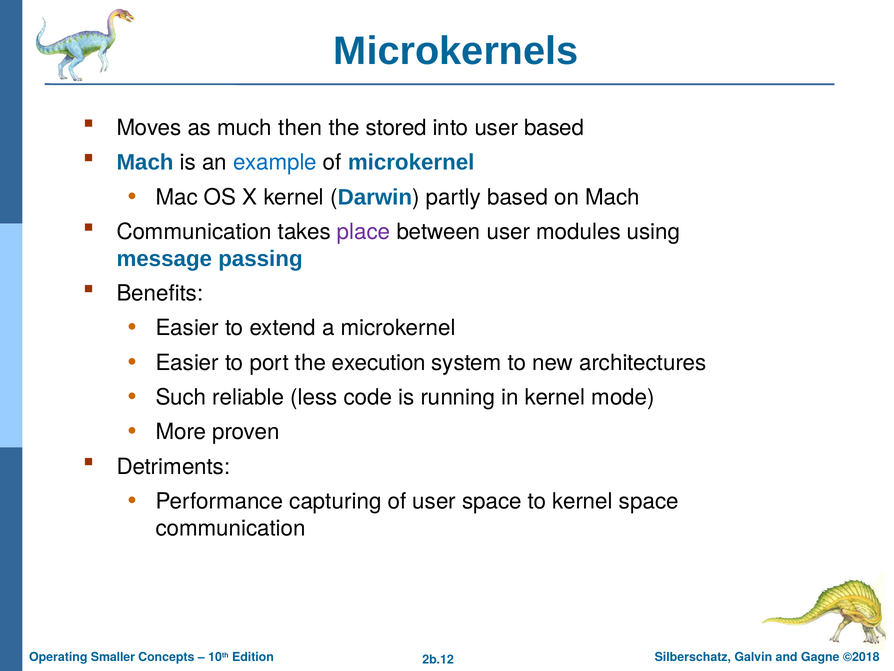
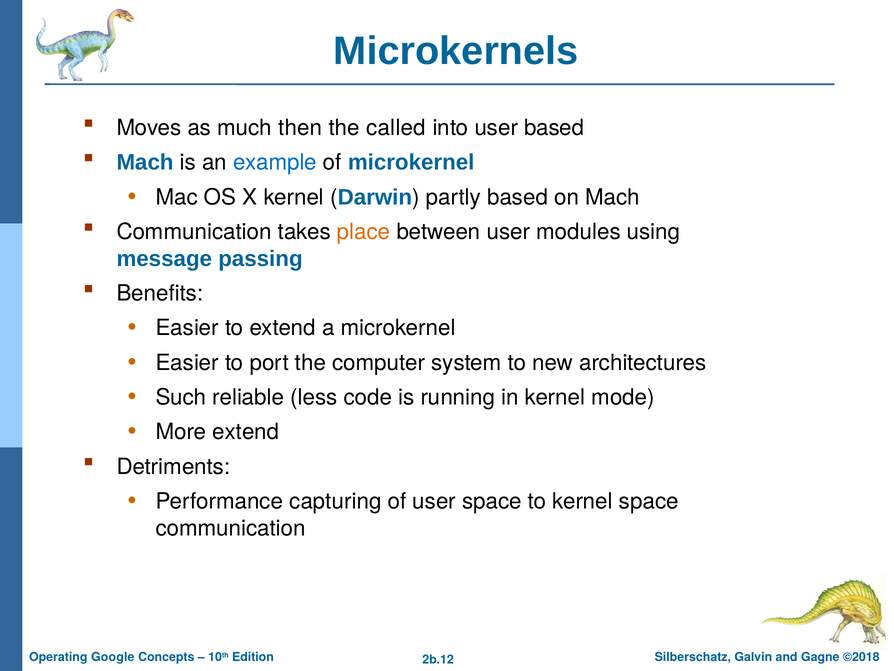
stored: stored -> called
place colour: purple -> orange
execution: execution -> computer
More proven: proven -> extend
Smaller: Smaller -> Google
